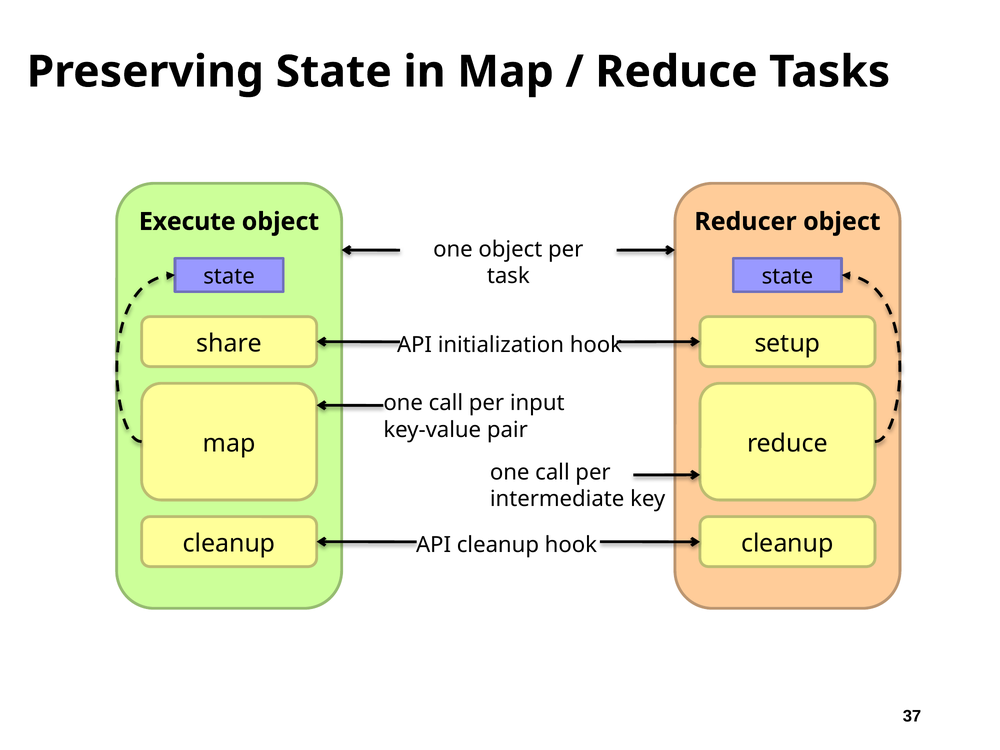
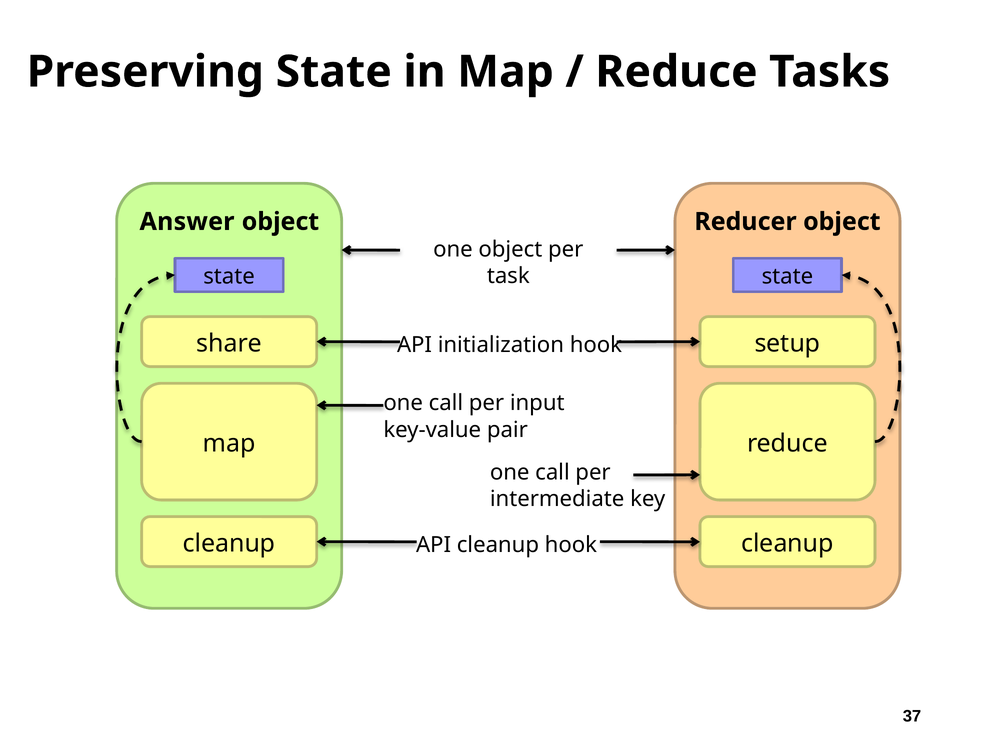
Execute: Execute -> Answer
